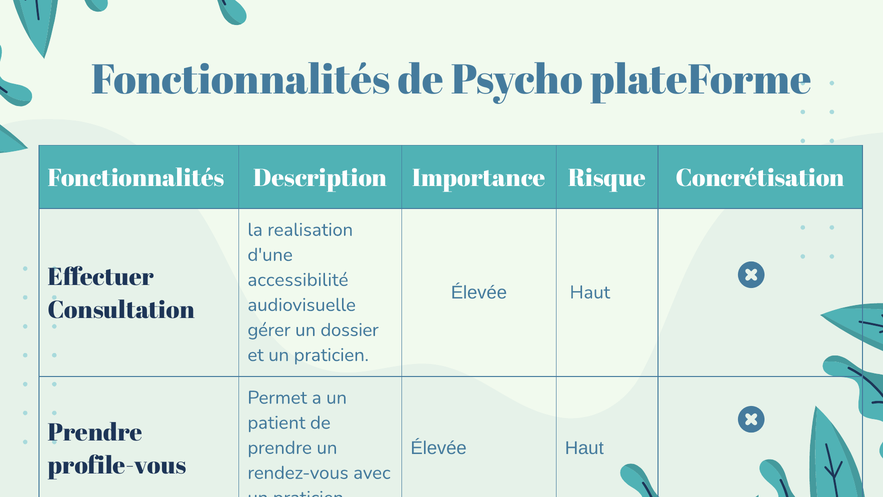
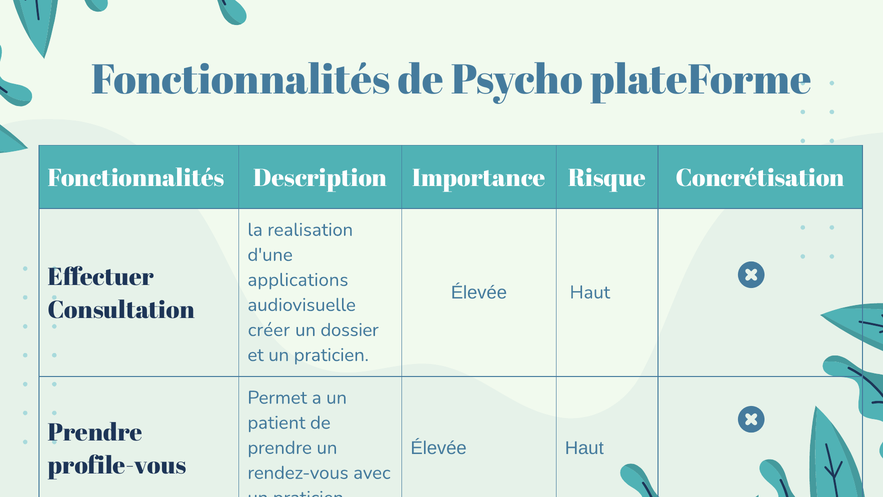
accessibilité: accessibilité -> applications
gérer: gérer -> créer
